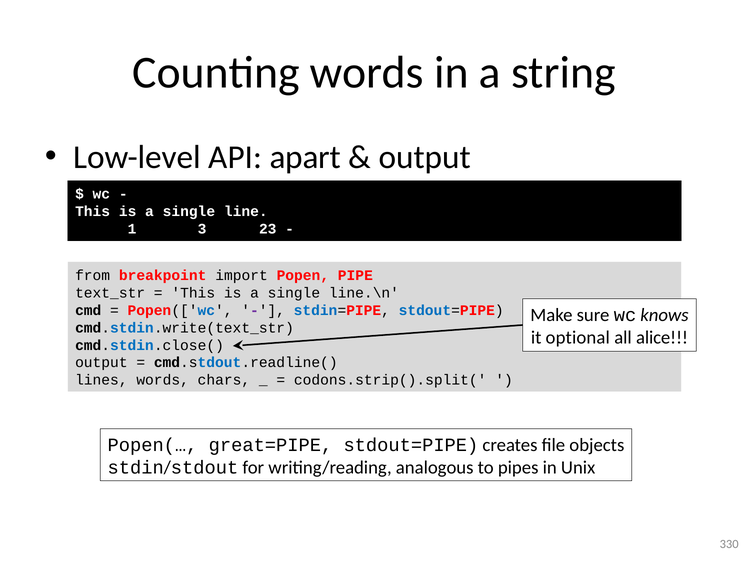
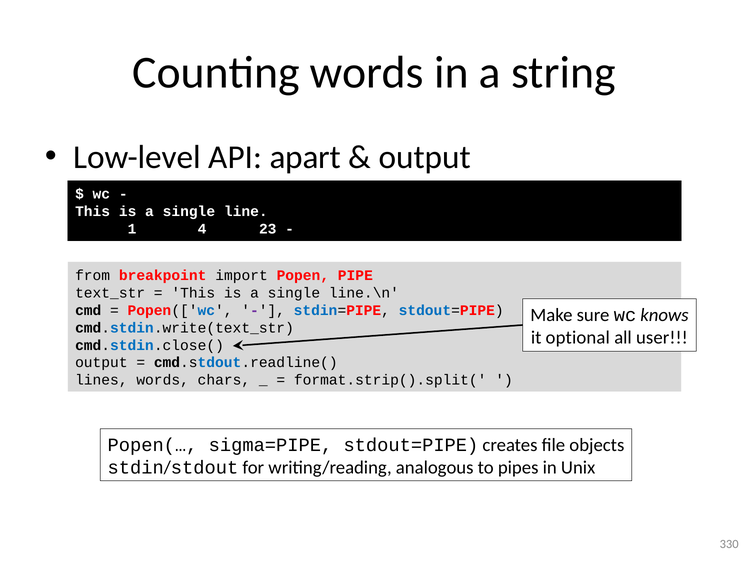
3: 3 -> 4
alice: alice -> user
codons.strip().split(: codons.strip().split( -> format.strip().split(
great=PIPE: great=PIPE -> sigma=PIPE
